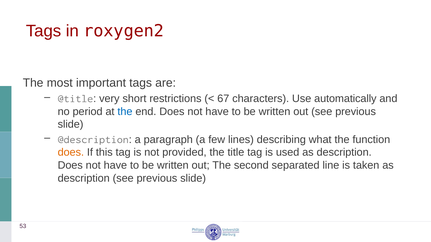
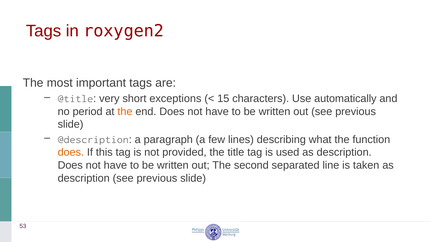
restrictions: restrictions -> exceptions
67: 67 -> 15
the at (125, 112) colour: blue -> orange
